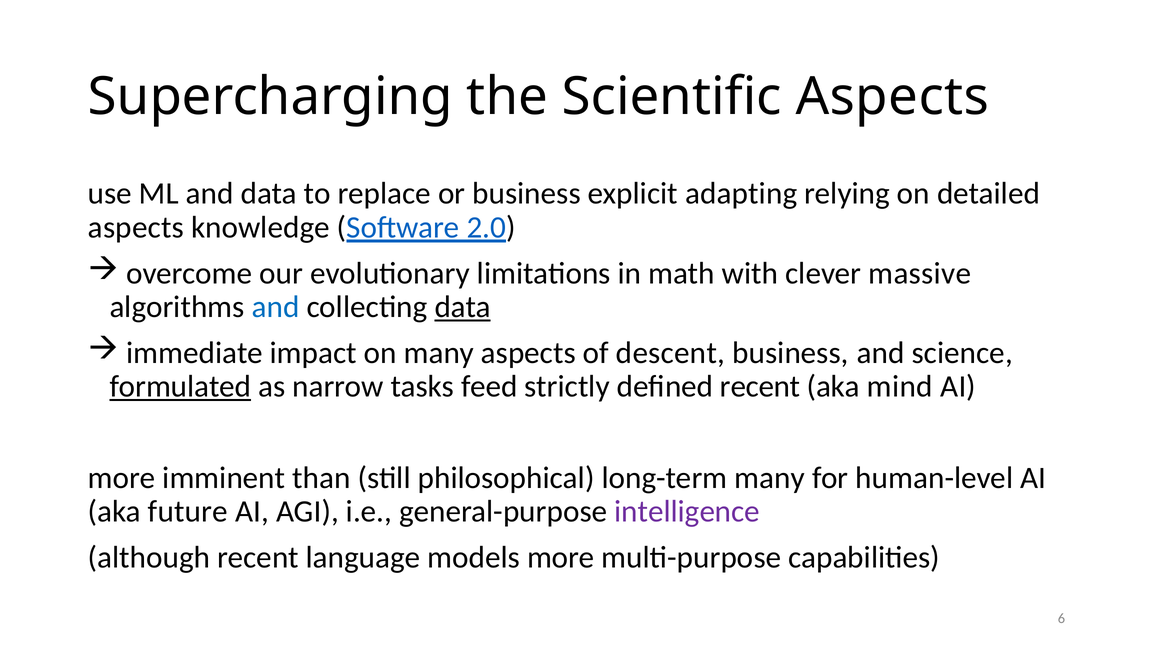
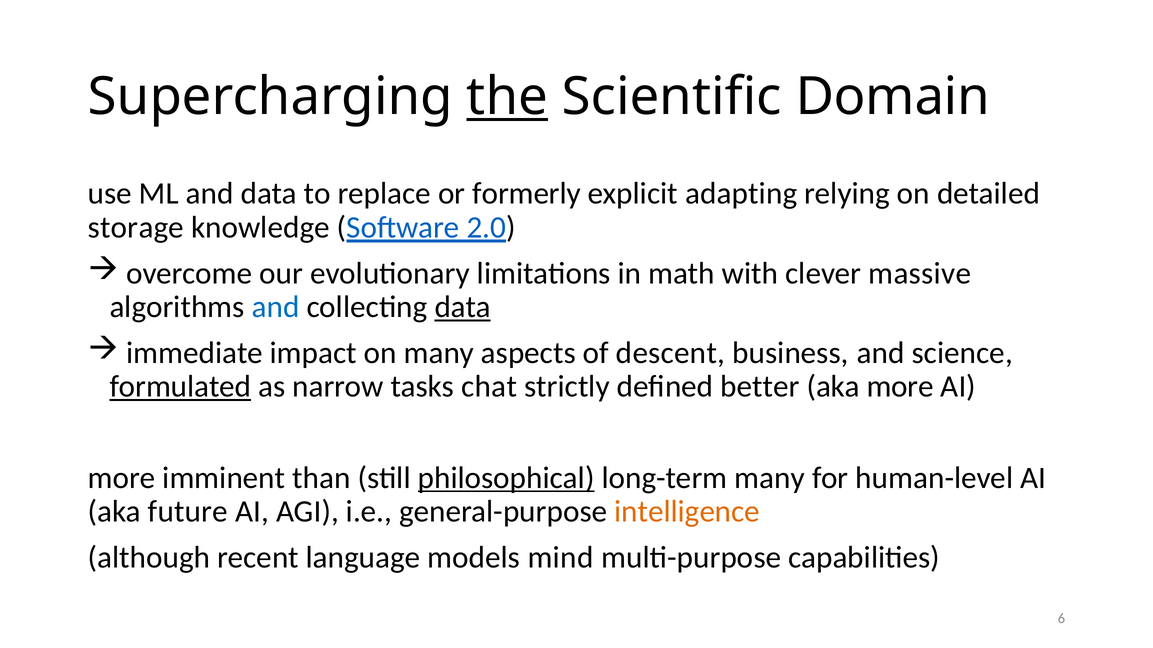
the underline: none -> present
Scientific Aspects: Aspects -> Domain
or business: business -> formerly
aspects at (136, 228): aspects -> storage
feed: feed -> chat
defined recent: recent -> better
aka mind: mind -> more
philosophical underline: none -> present
intelligence colour: purple -> orange
models more: more -> mind
